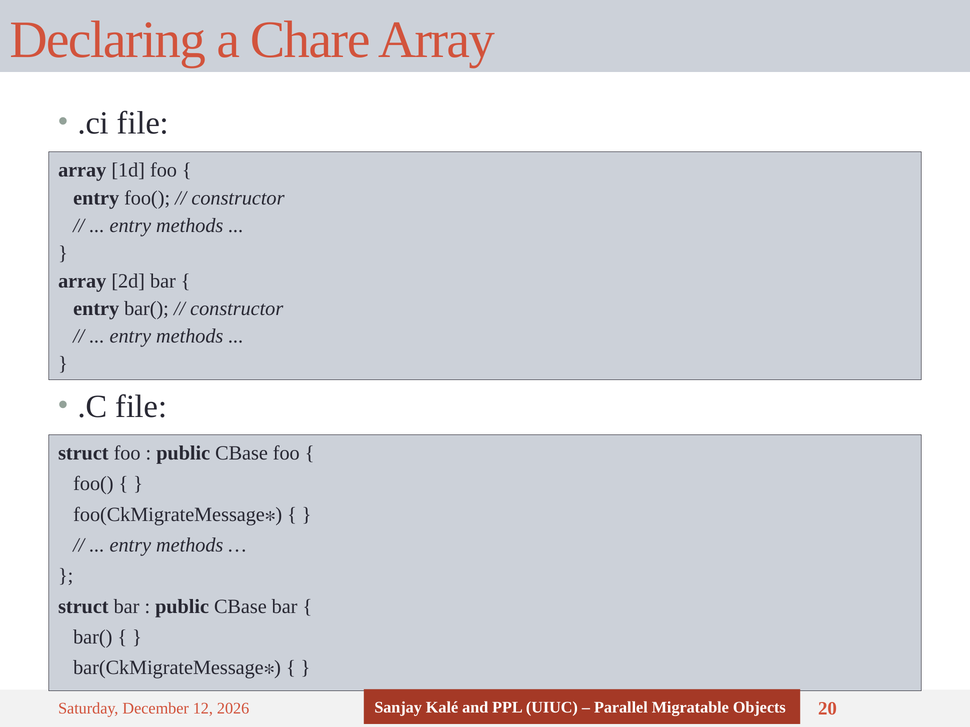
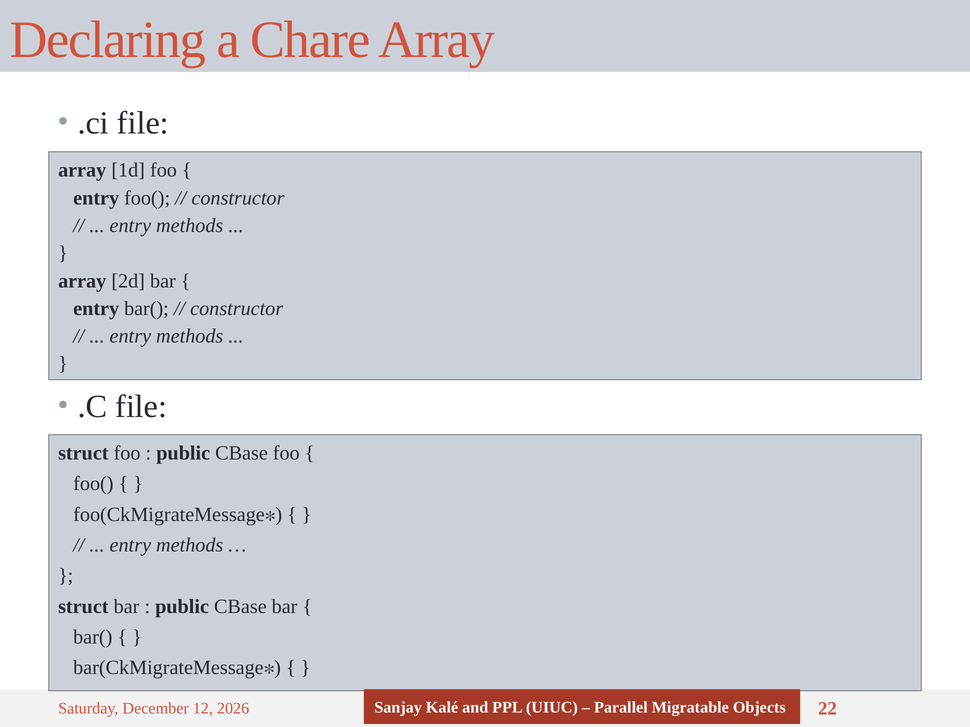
20: 20 -> 22
